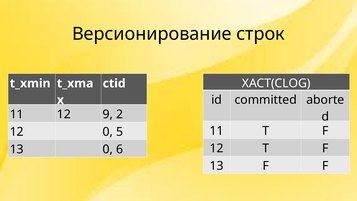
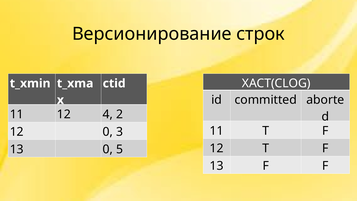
9: 9 -> 4
5: 5 -> 3
6: 6 -> 5
